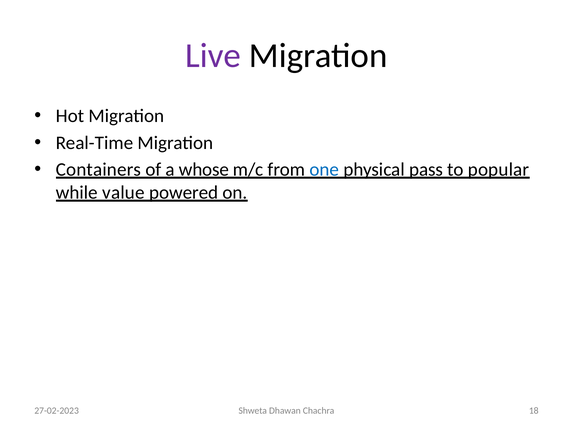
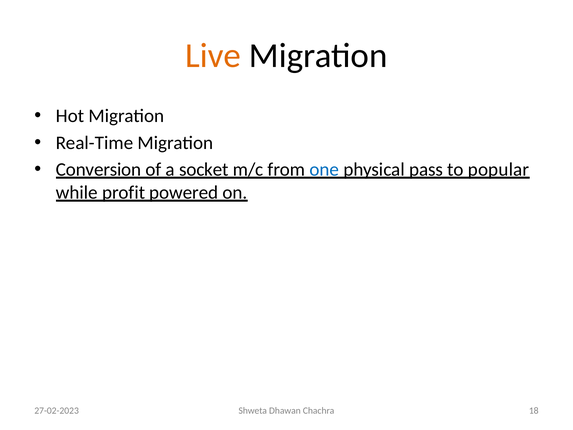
Live colour: purple -> orange
Containers: Containers -> Conversion
whose: whose -> socket
value: value -> profit
